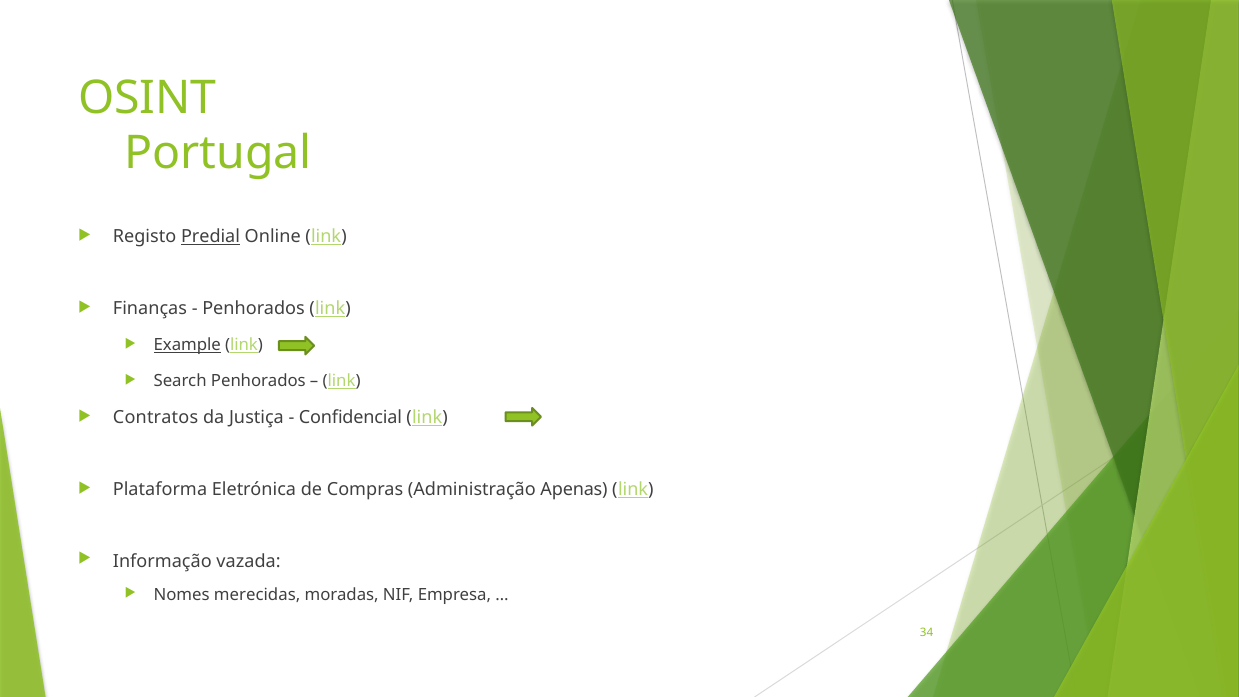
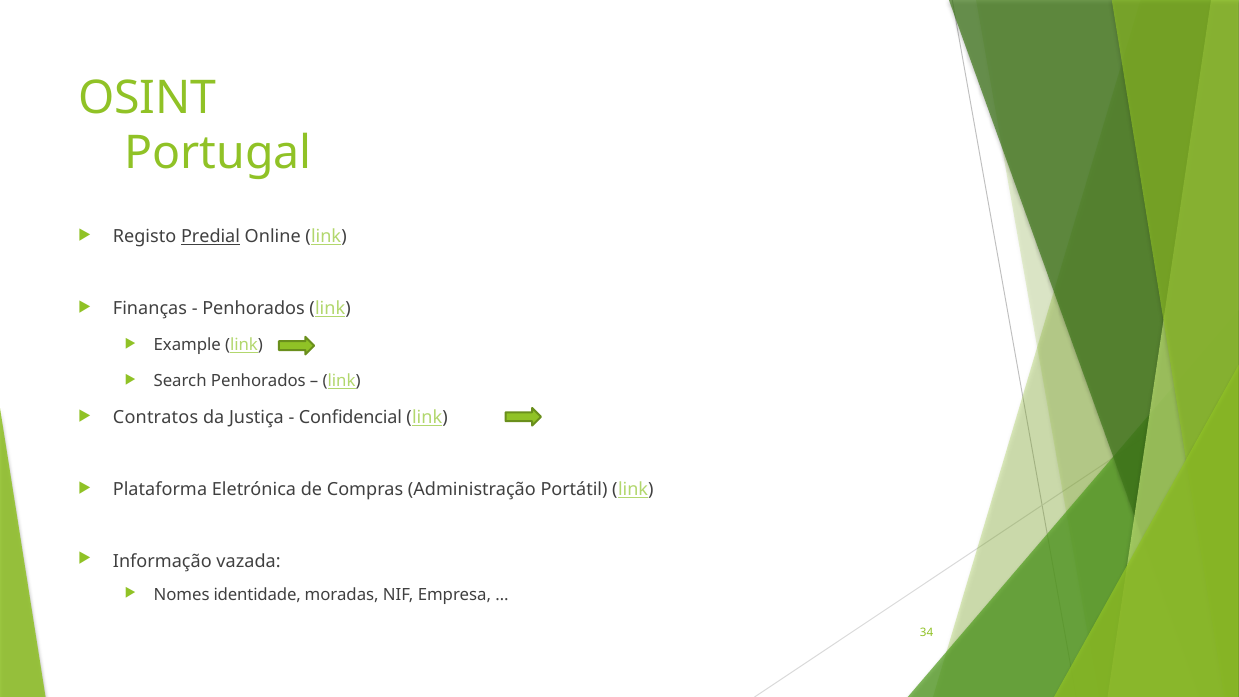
Example underline: present -> none
Apenas: Apenas -> Portátil
merecidas: merecidas -> identidade
